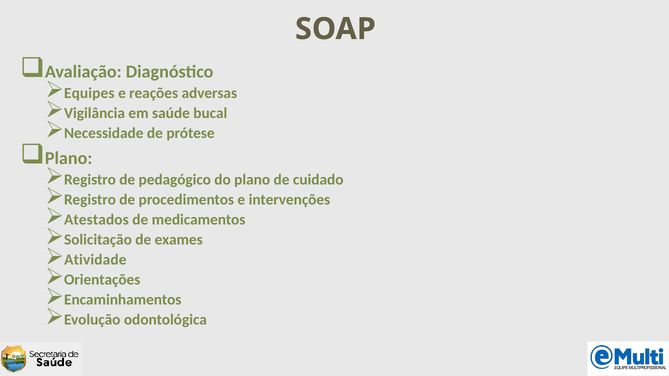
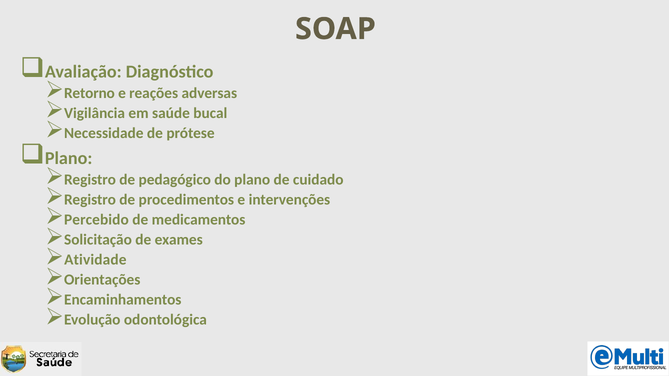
Equipes: Equipes -> Retorno
Atestados: Atestados -> Percebido
